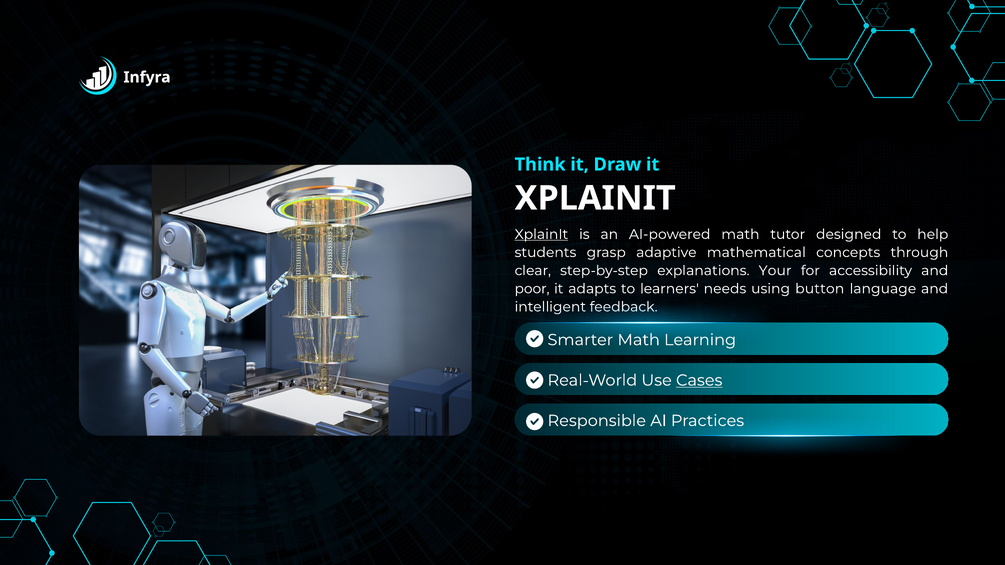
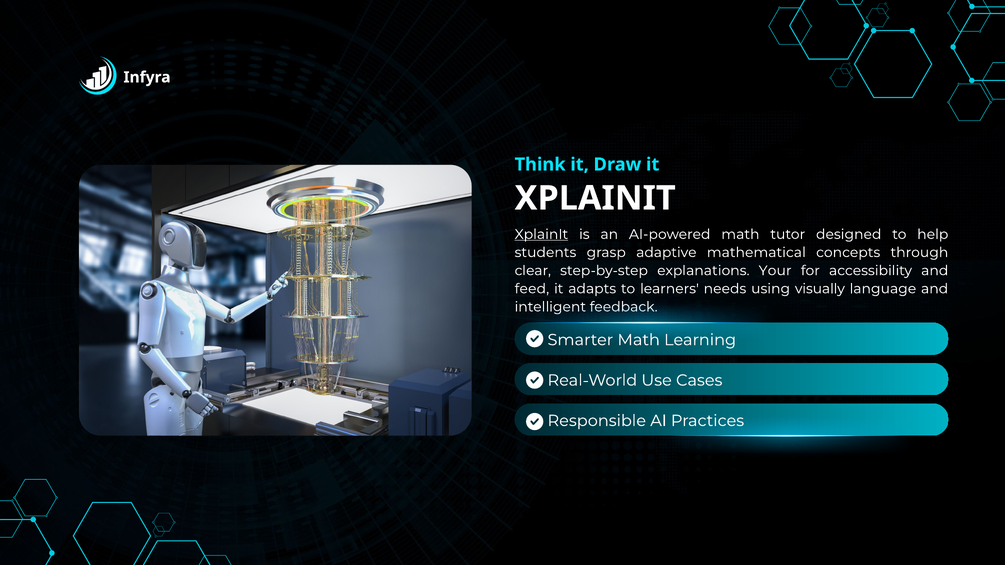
poor: poor -> feed
button: button -> visually
Cases underline: present -> none
